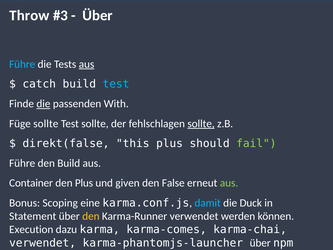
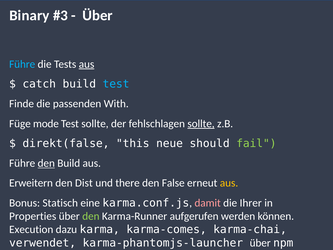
Throw: Throw -> Binary
die at (43, 104) underline: present -> none
Füge sollte: sollte -> mode
this plus: plus -> neue
den at (46, 163) underline: none -> present
Container: Container -> Erweitern
den Plus: Plus -> Dist
given: given -> there
aus at (229, 183) colour: light green -> yellow
Scoping: Scoping -> Statisch
damit colour: light blue -> pink
Duck: Duck -> Ihrer
Statement: Statement -> Properties
den at (91, 216) colour: yellow -> light green
Karma-Runner verwendet: verwendet -> aufgerufen
